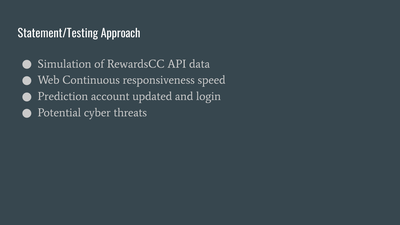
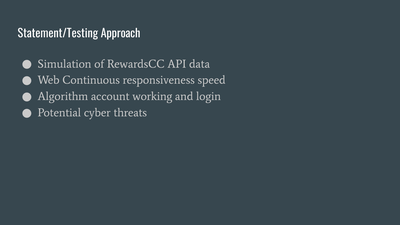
Prediction: Prediction -> Algorithm
updated: updated -> working
